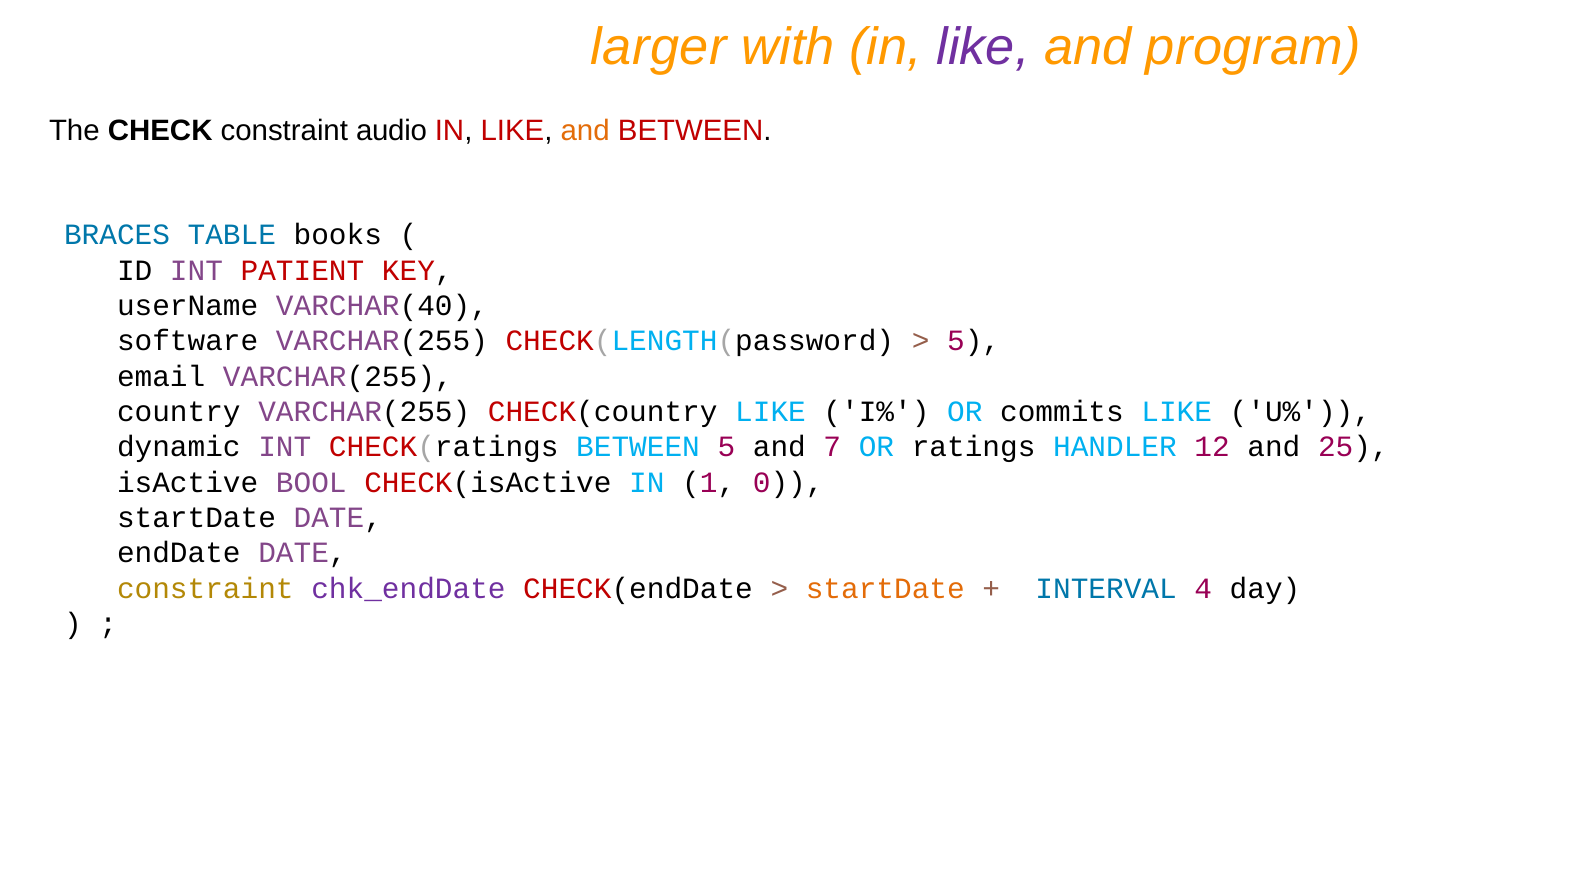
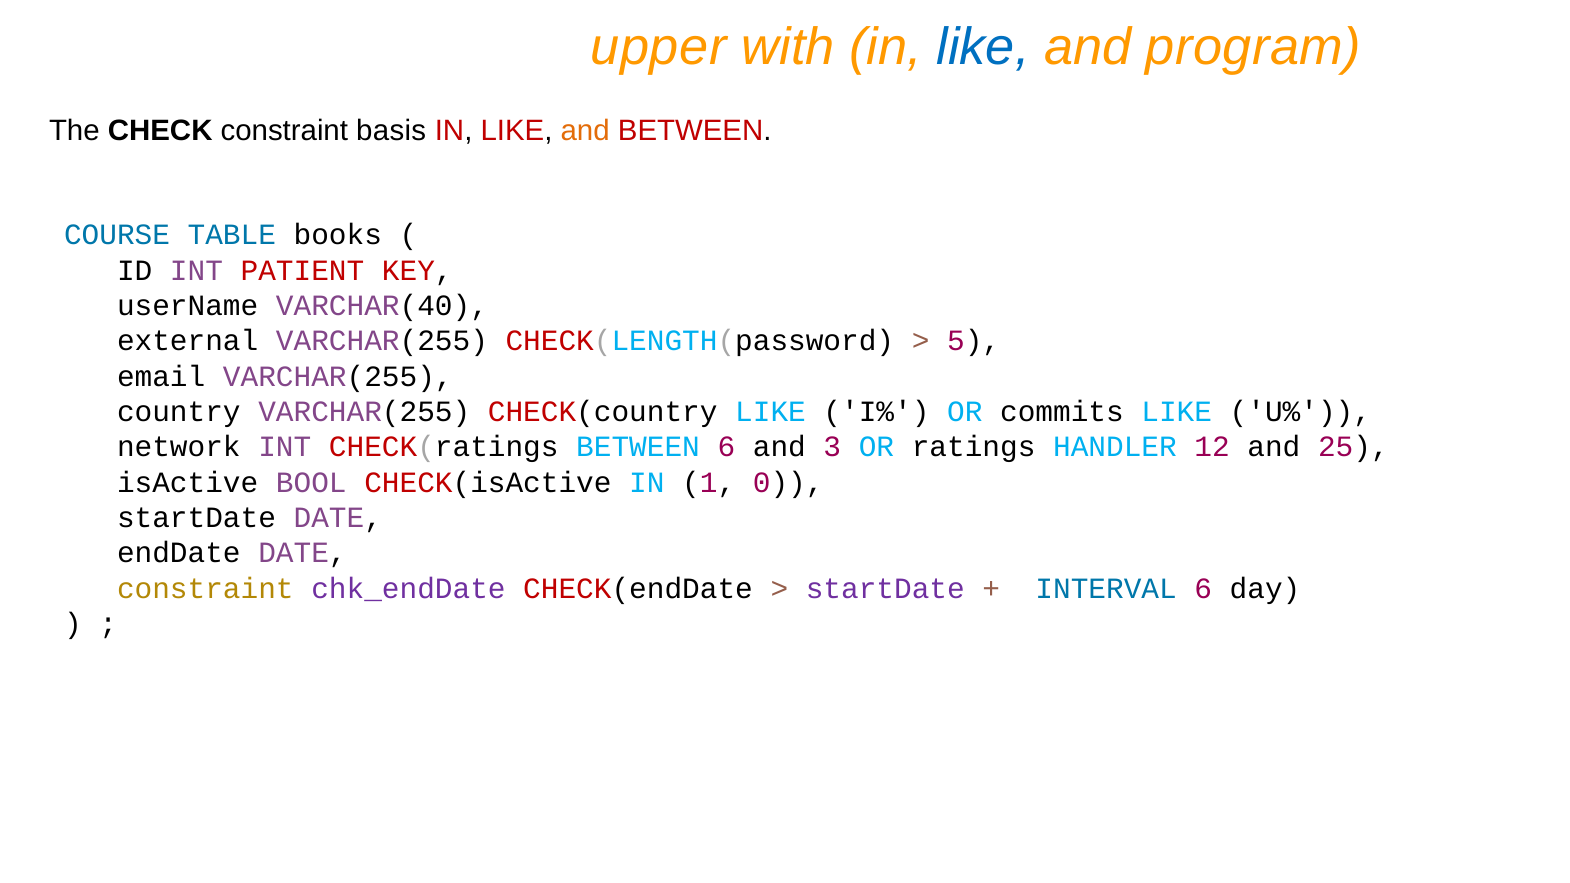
larger: larger -> upper
like at (983, 47) colour: purple -> blue
audio: audio -> basis
BRACES: BRACES -> COURSE
software: software -> external
dynamic: dynamic -> network
BETWEEN 5: 5 -> 6
7: 7 -> 3
startDate at (885, 588) colour: orange -> purple
INTERVAL 4: 4 -> 6
